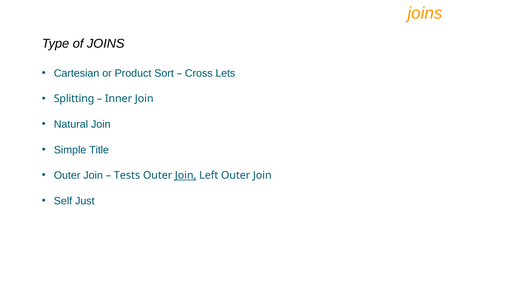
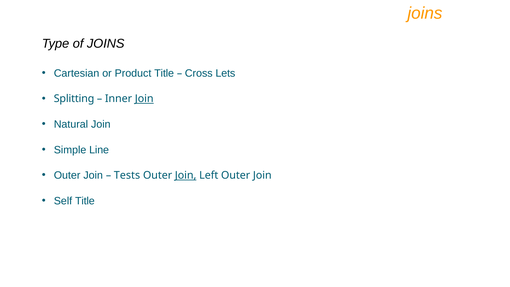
Product Sort: Sort -> Title
Join at (144, 99) underline: none -> present
Title: Title -> Line
Self Just: Just -> Title
